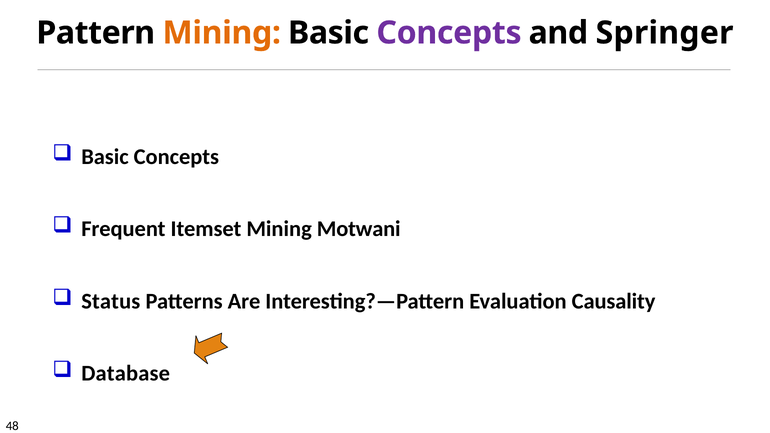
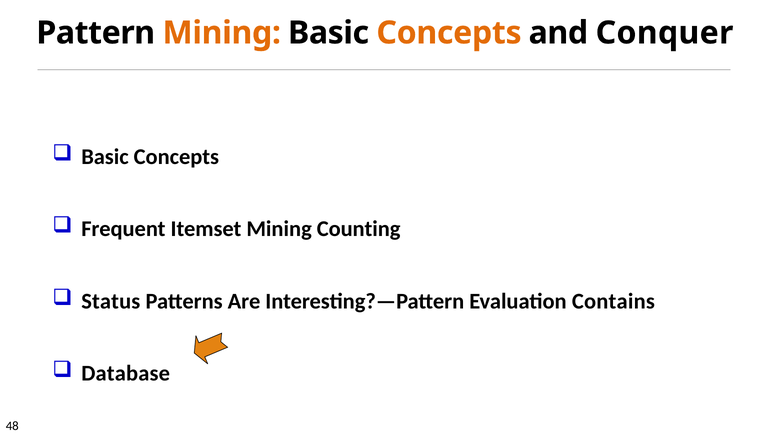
Concepts at (449, 33) colour: purple -> orange
Springer: Springer -> Conquer
Motwani: Motwani -> Counting
Causality: Causality -> Contains
